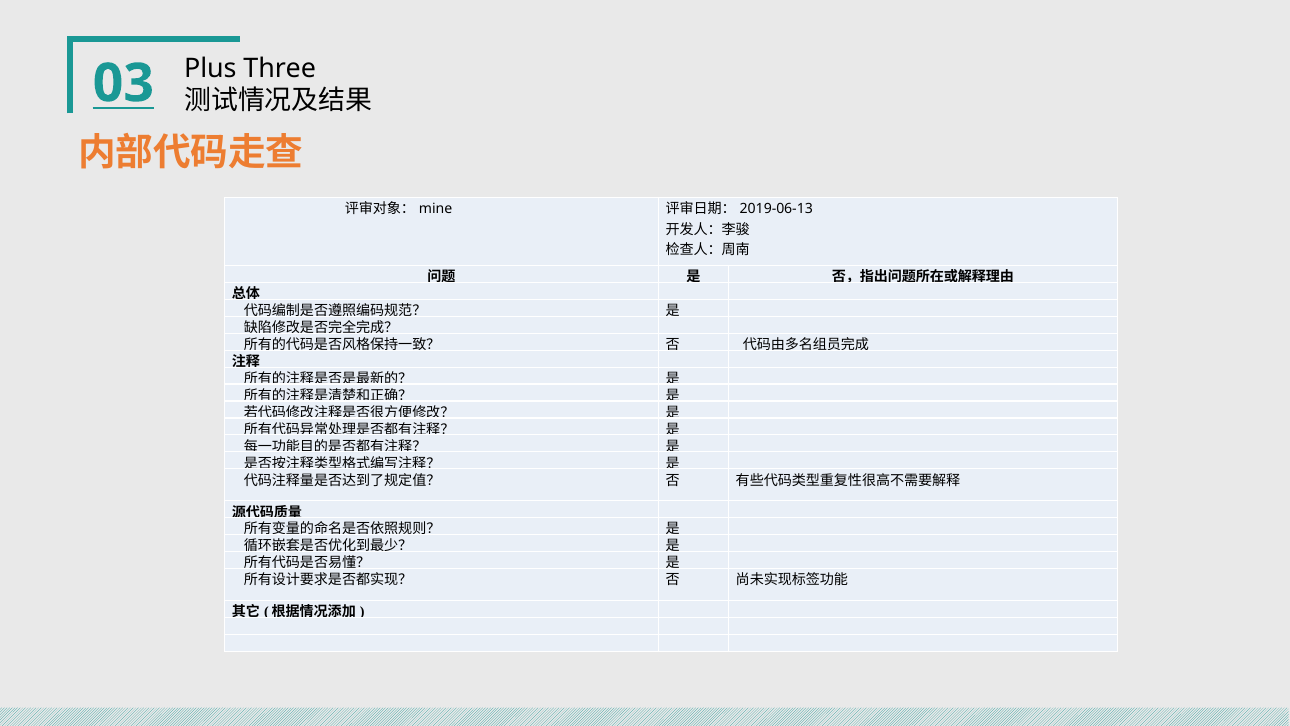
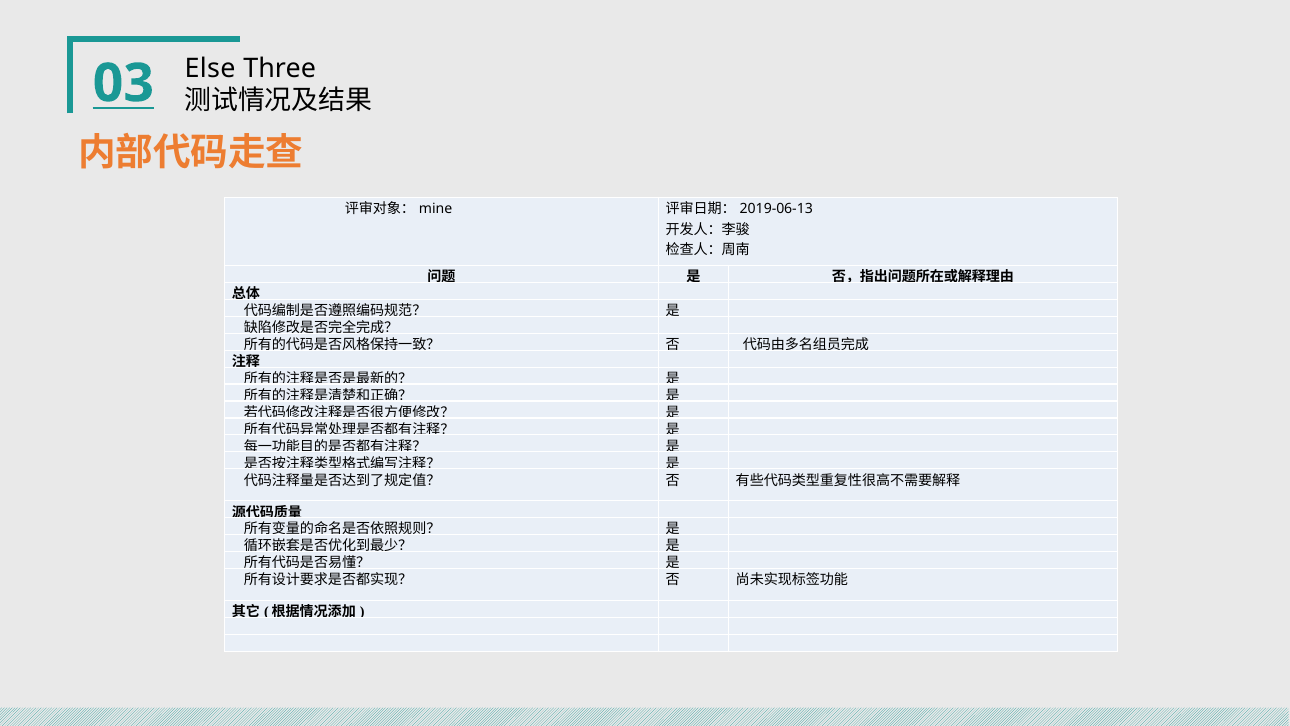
Plus: Plus -> Else
